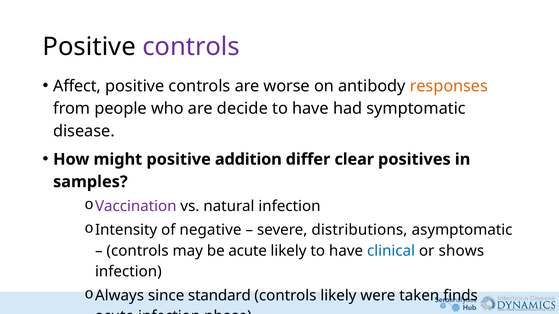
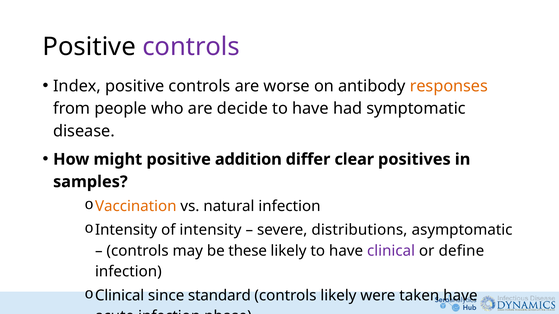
Affect: Affect -> Index
Vaccination colour: purple -> orange
of negative: negative -> intensity
be acute: acute -> these
clinical at (391, 251) colour: blue -> purple
shows: shows -> define
Always at (120, 296): Always -> Clinical
taken finds: finds -> have
